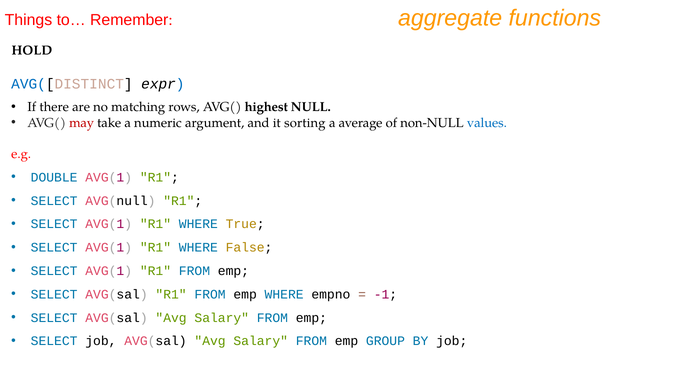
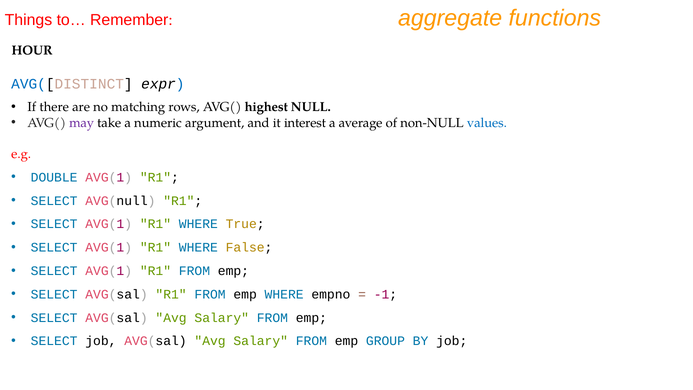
HOLD: HOLD -> HOUR
may colour: red -> purple
sorting: sorting -> interest
